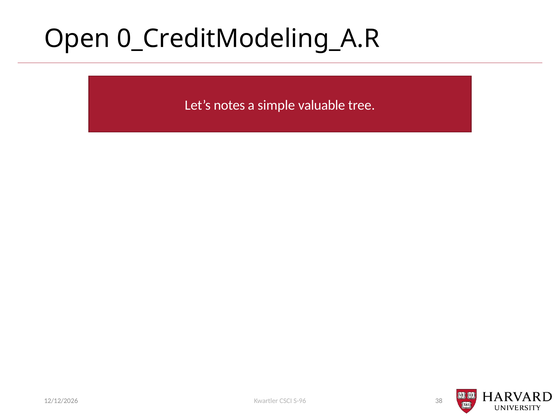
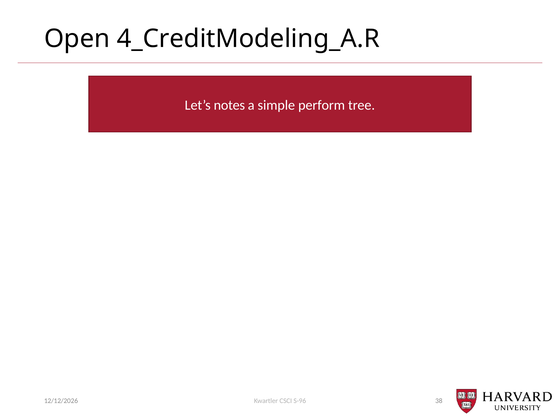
0_CreditModeling_A.R: 0_CreditModeling_A.R -> 4_CreditModeling_A.R
valuable: valuable -> perform
